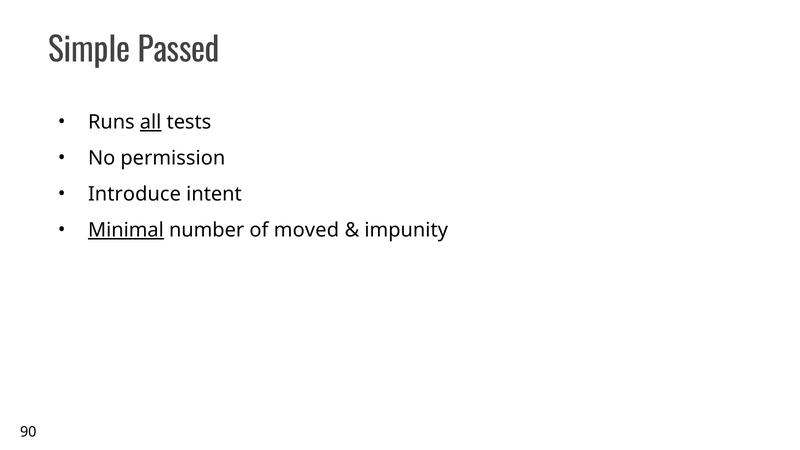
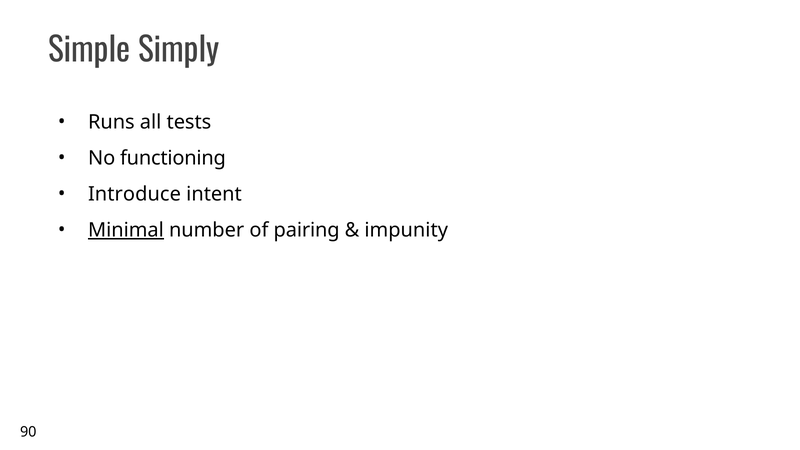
Passed: Passed -> Simply
all underline: present -> none
permission: permission -> functioning
moved: moved -> pairing
